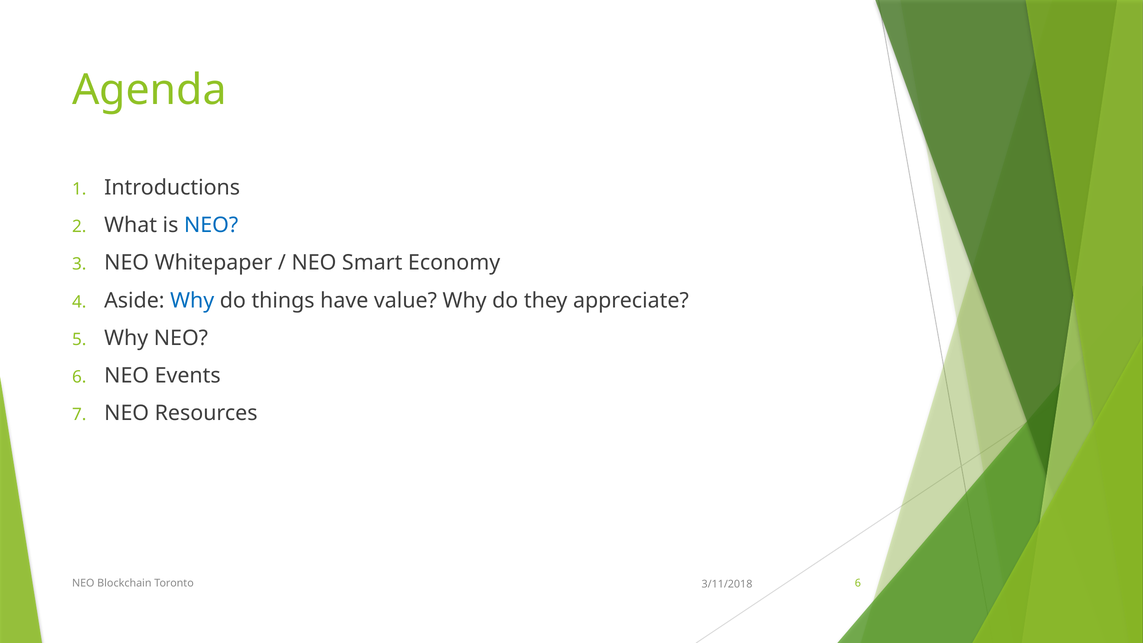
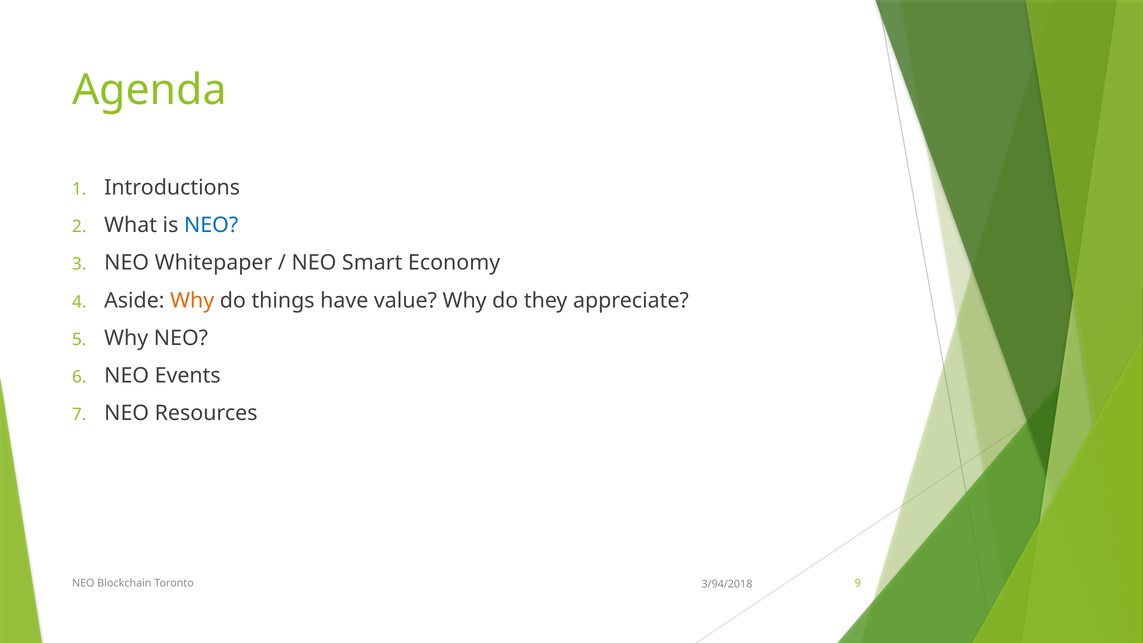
Why at (192, 300) colour: blue -> orange
Toronto 6: 6 -> 9
3/11/2018: 3/11/2018 -> 3/94/2018
